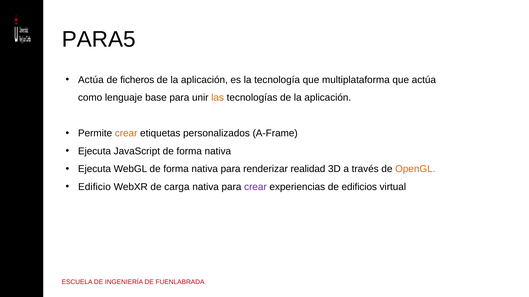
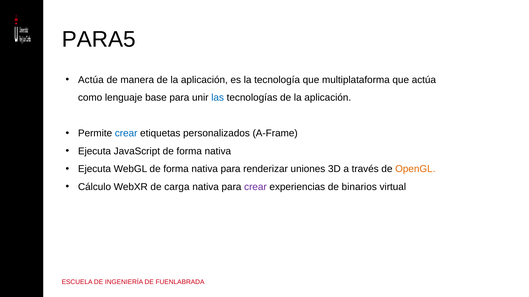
ficheros: ficheros -> manera
las colour: orange -> blue
crear at (126, 134) colour: orange -> blue
realidad: realidad -> uniones
Edificio: Edificio -> Cálculo
edificios: edificios -> binarios
